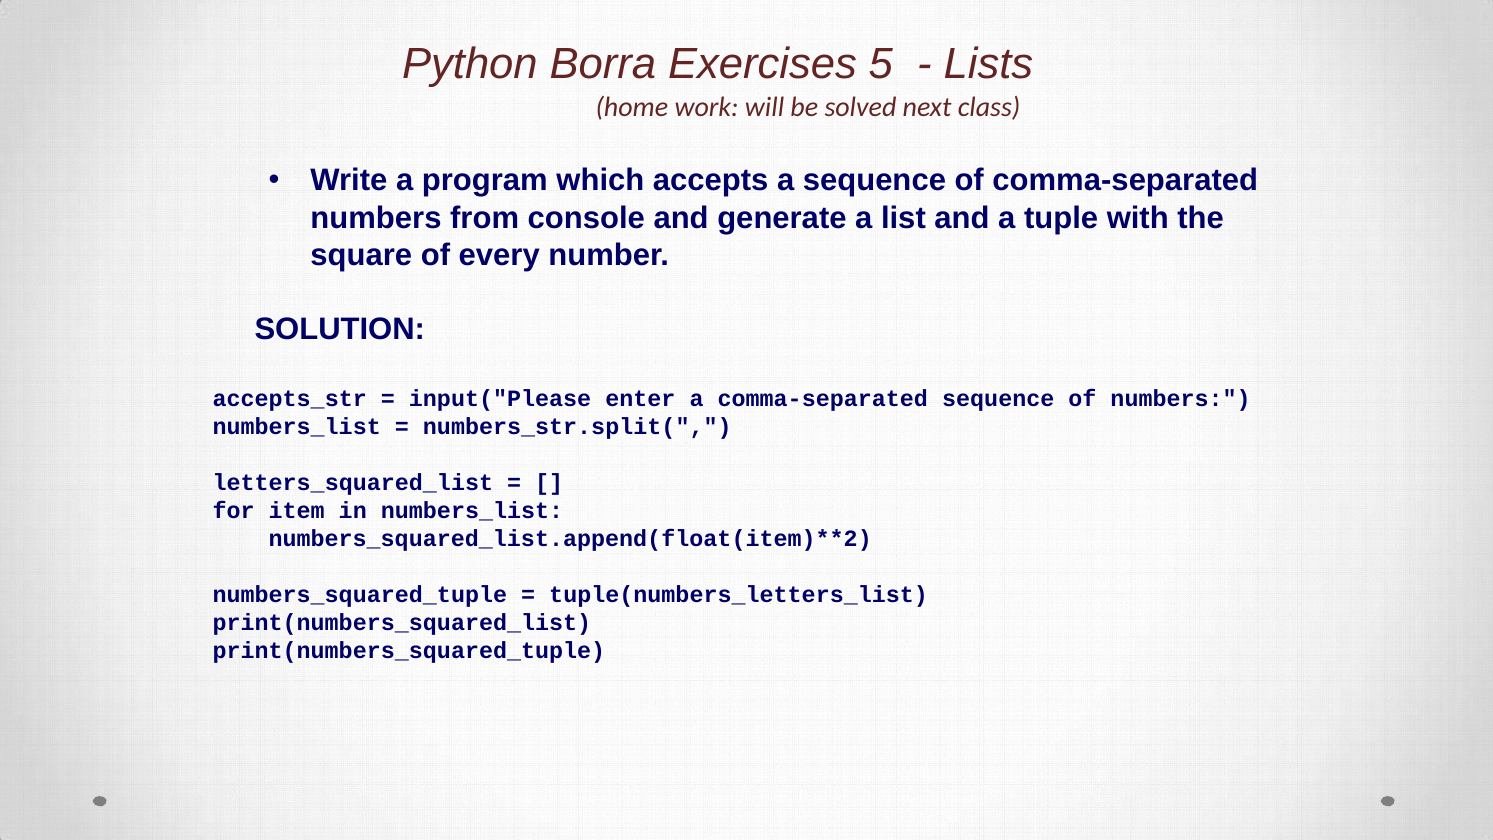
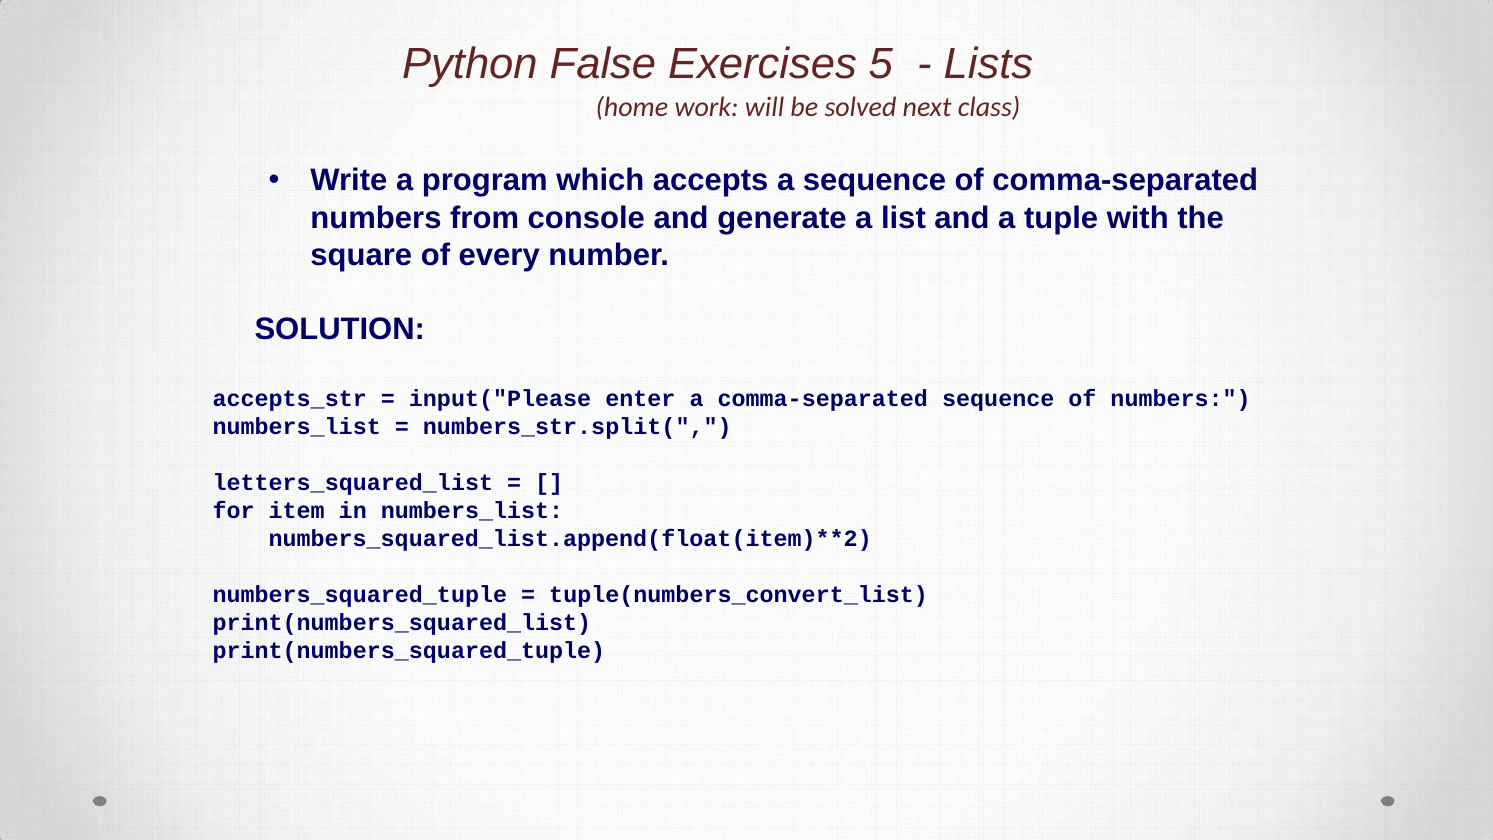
Borra: Borra -> False
tuple(numbers_letters_list: tuple(numbers_letters_list -> tuple(numbers_convert_list
